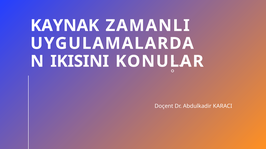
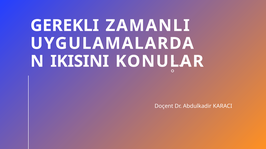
KAYNAK: KAYNAK -> GEREKLI
